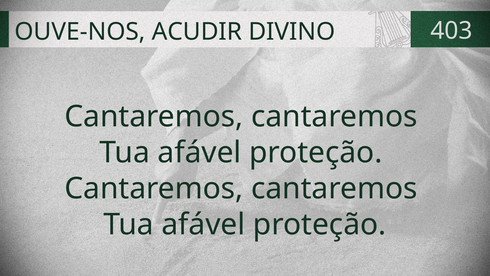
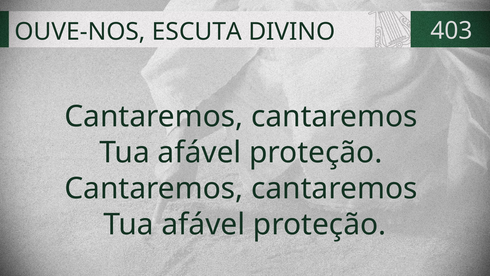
ACUDIR: ACUDIR -> ESCUTA
